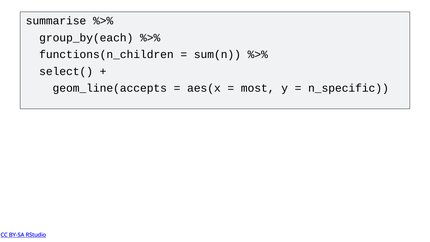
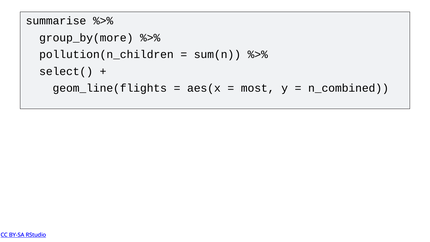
group_by(each: group_by(each -> group_by(more
functions(n_children: functions(n_children -> pollution(n_children
geom_line(accepts: geom_line(accepts -> geom_line(flights
n_specific: n_specific -> n_combined
